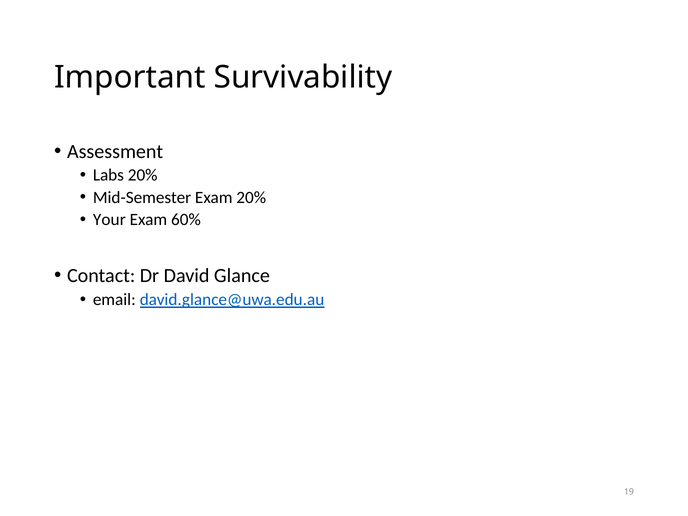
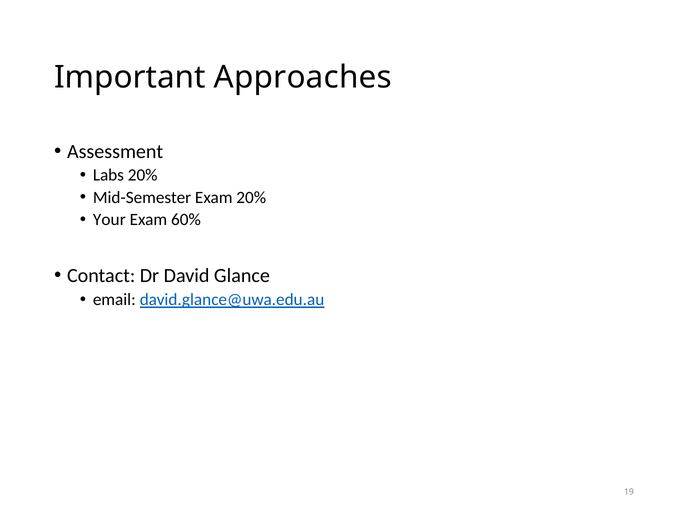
Survivability: Survivability -> Approaches
